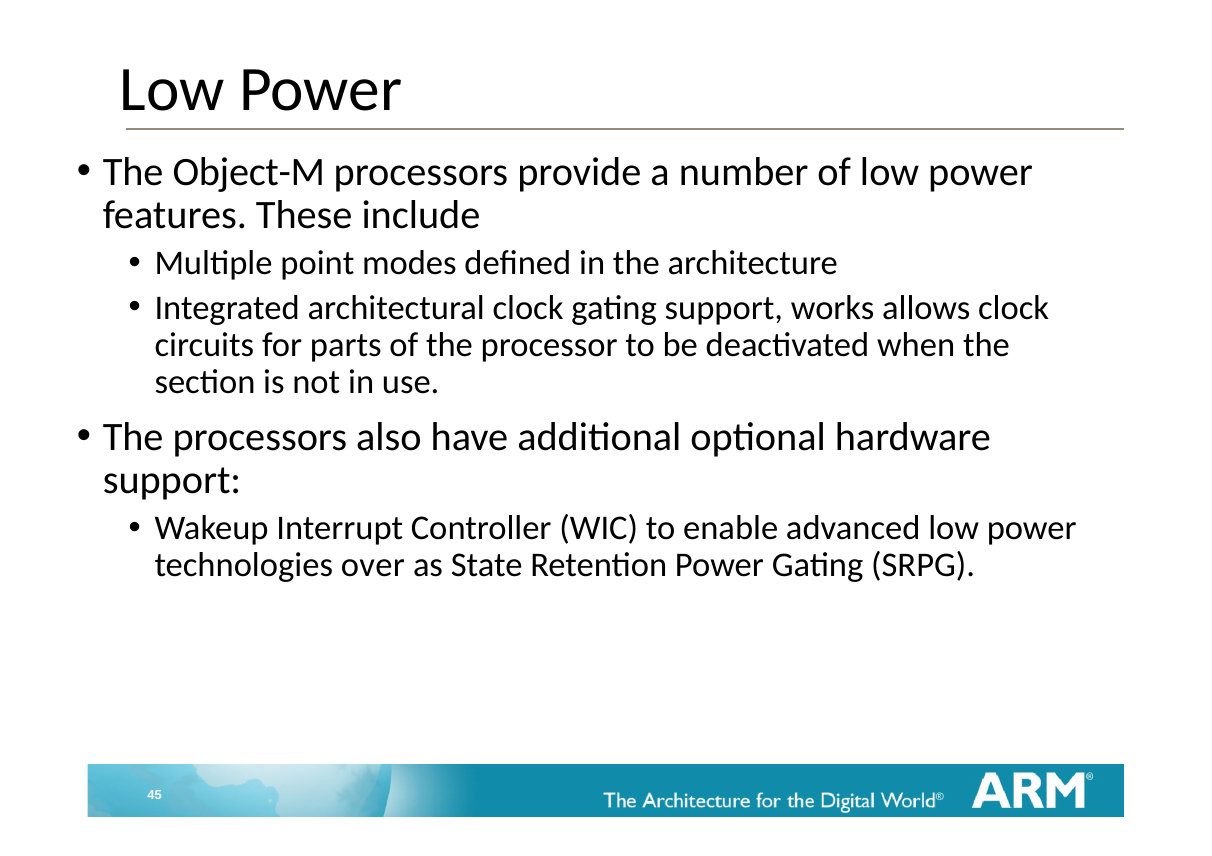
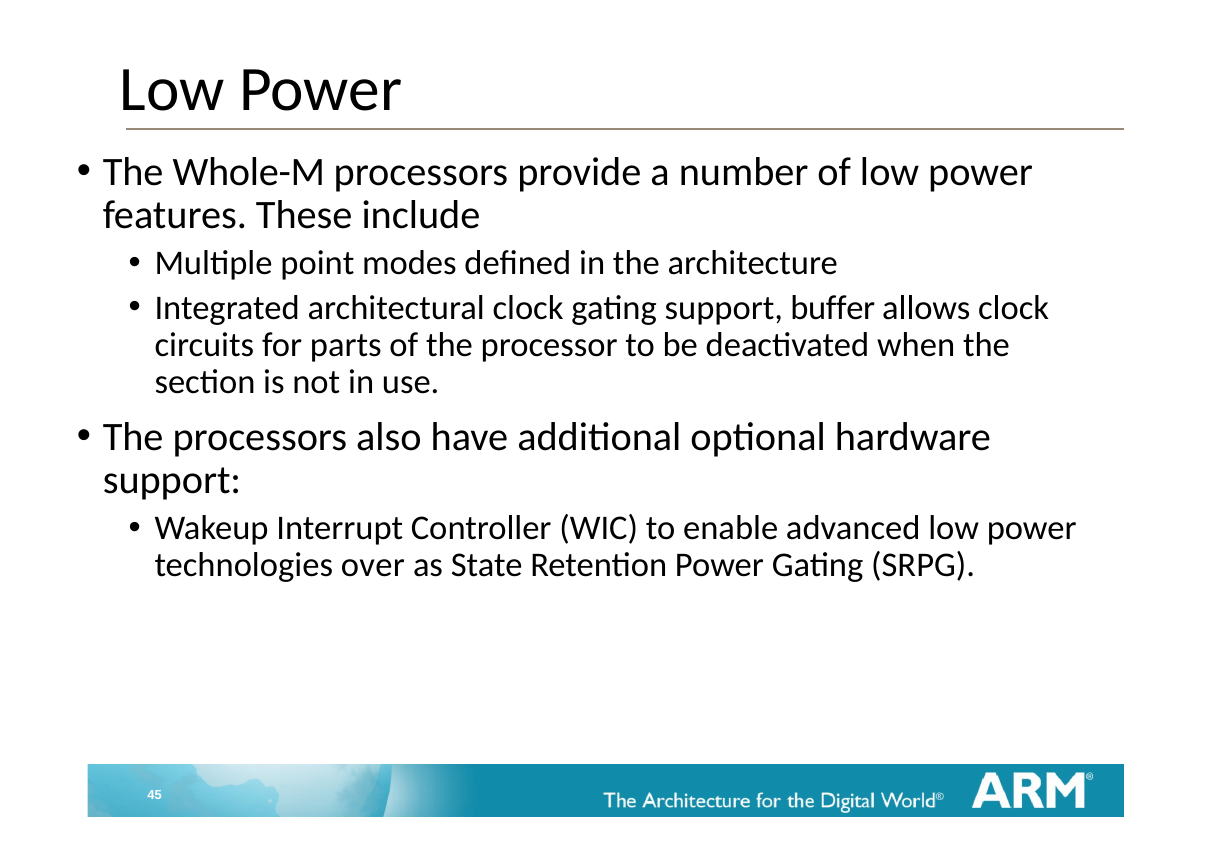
Object-M: Object-M -> Whole-M
works: works -> buffer
